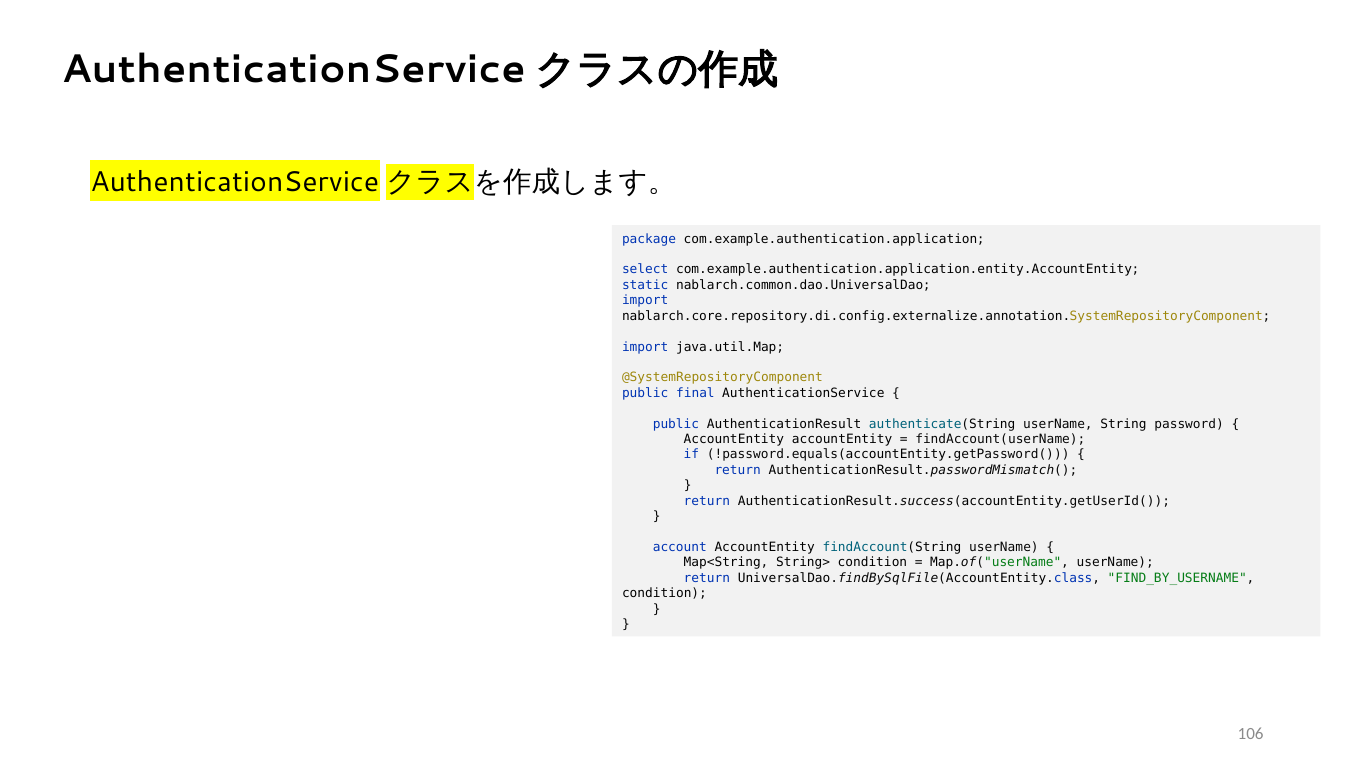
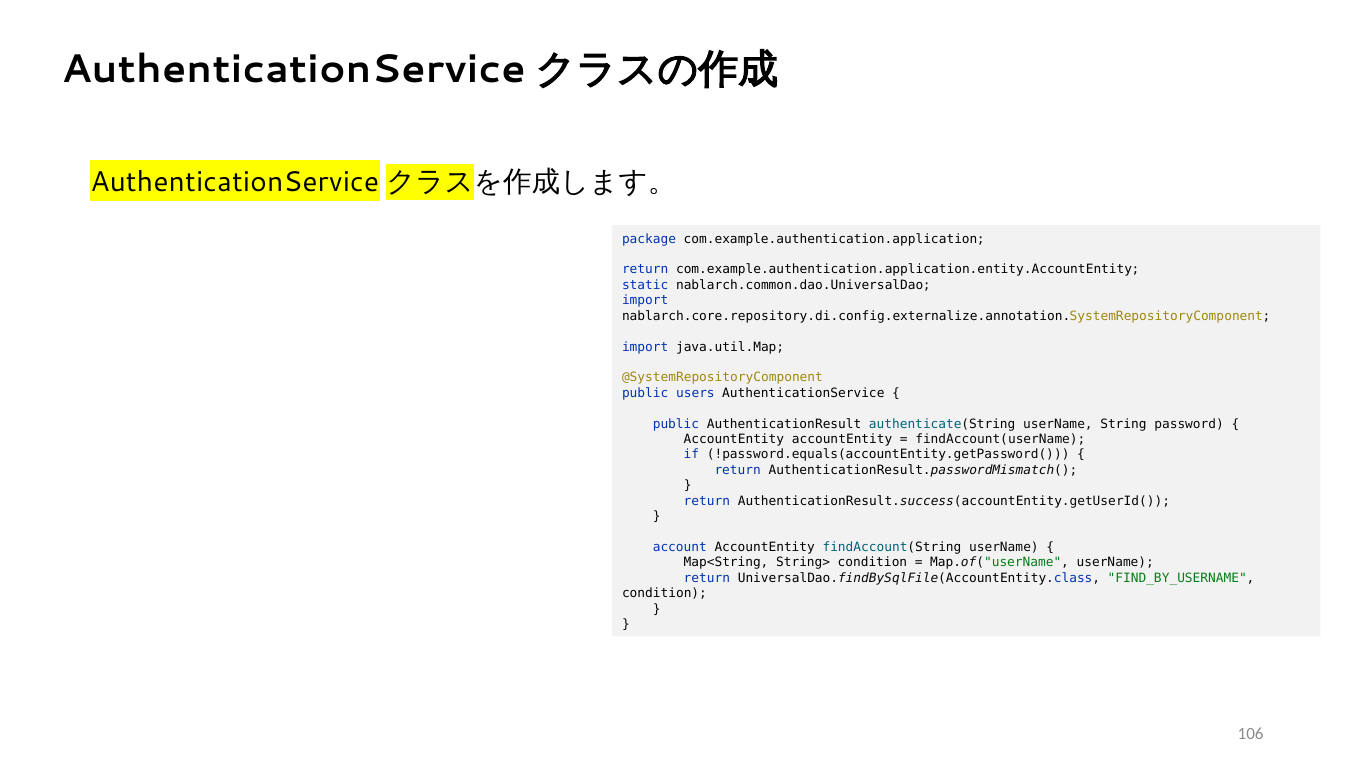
select at (645, 270): select -> return
final: final -> users
